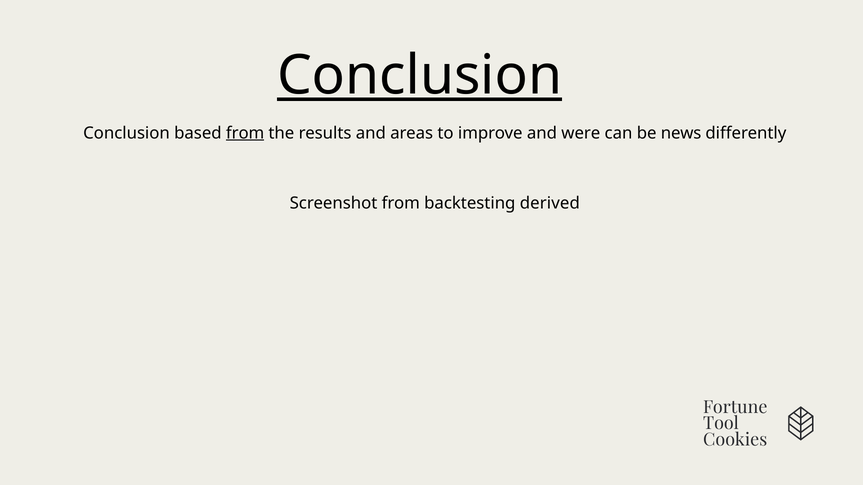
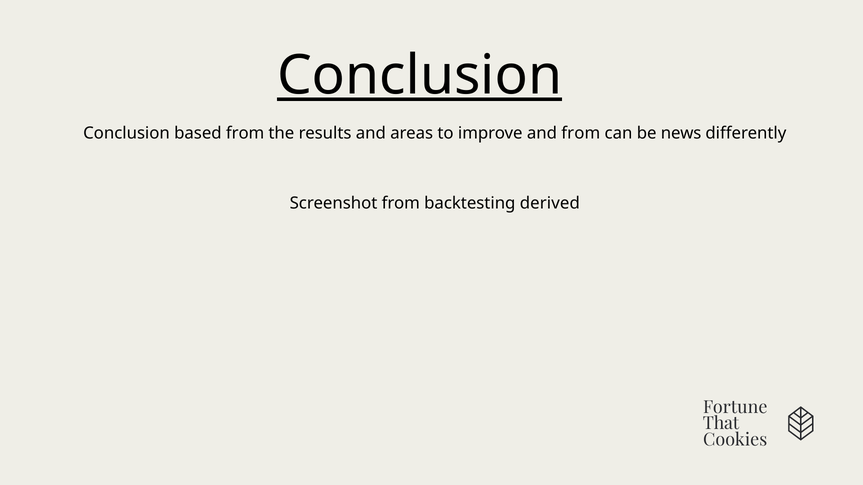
from at (245, 133) underline: present -> none
and were: were -> from
Tool: Tool -> That
